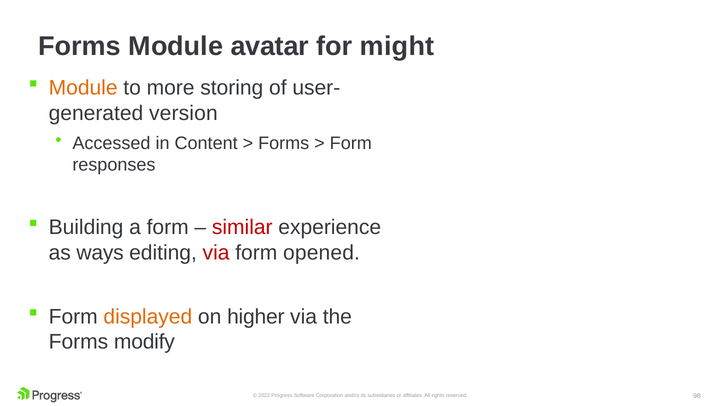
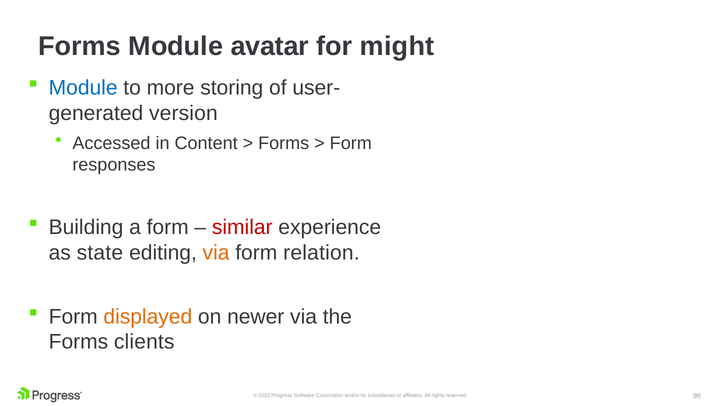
Module at (83, 88) colour: orange -> blue
ways: ways -> state
via at (216, 252) colour: red -> orange
opened: opened -> relation
higher: higher -> newer
modify: modify -> clients
